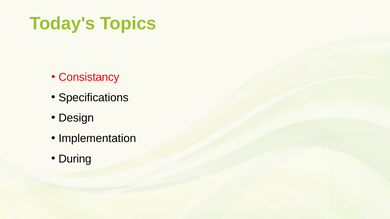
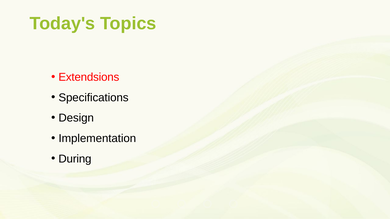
Consistancy: Consistancy -> Extendsions
